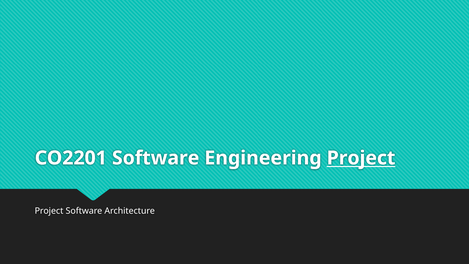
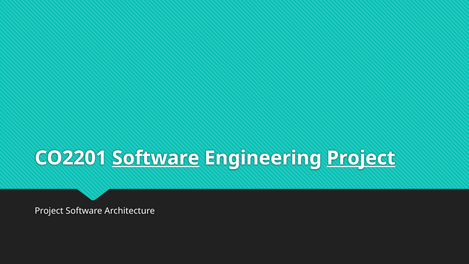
Software at (156, 158) underline: none -> present
